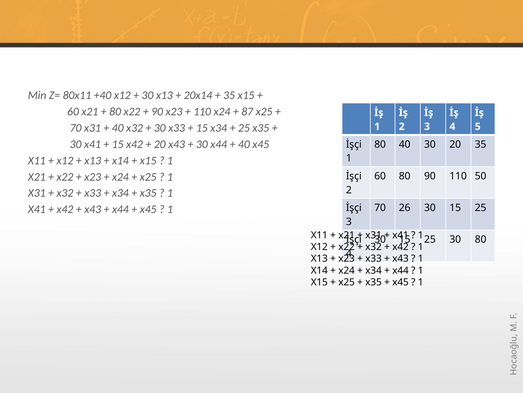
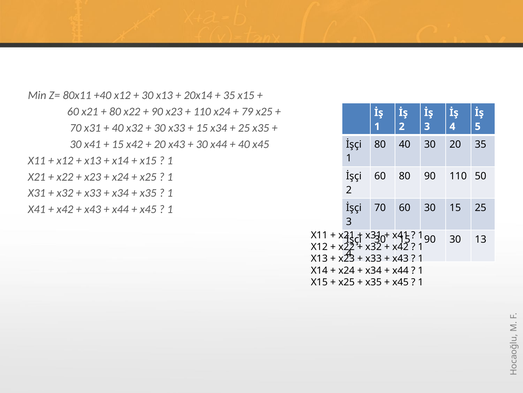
87: 87 -> 79
70 26: 26 -> 60
25 at (430, 239): 25 -> 90
30 80: 80 -> 13
